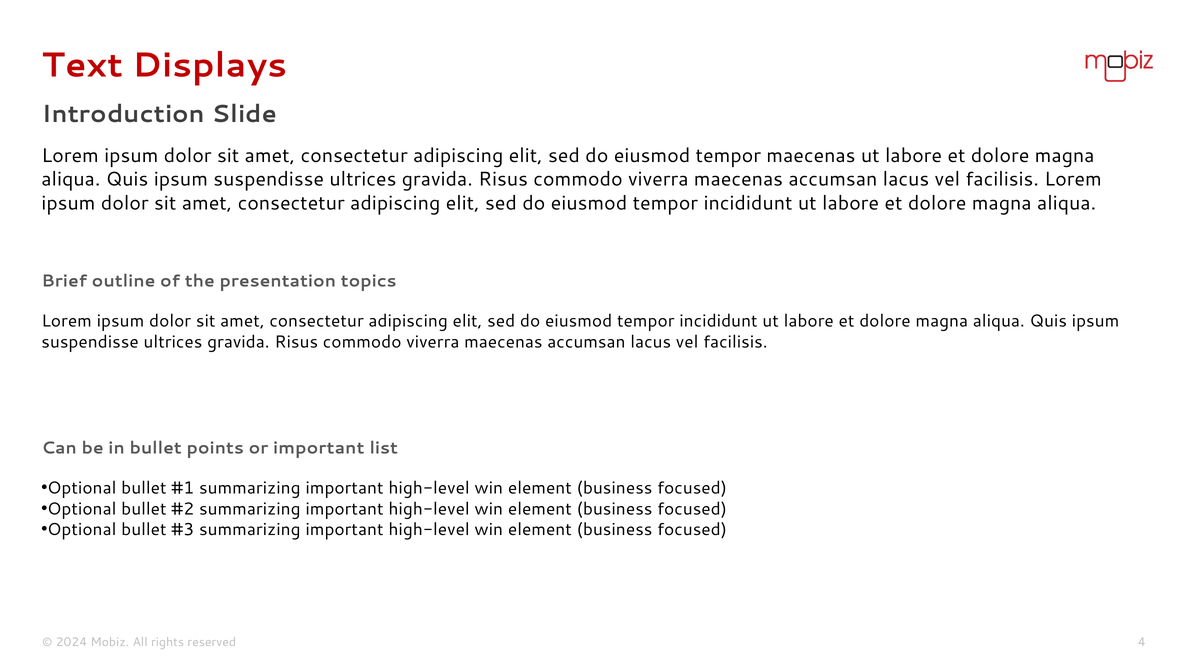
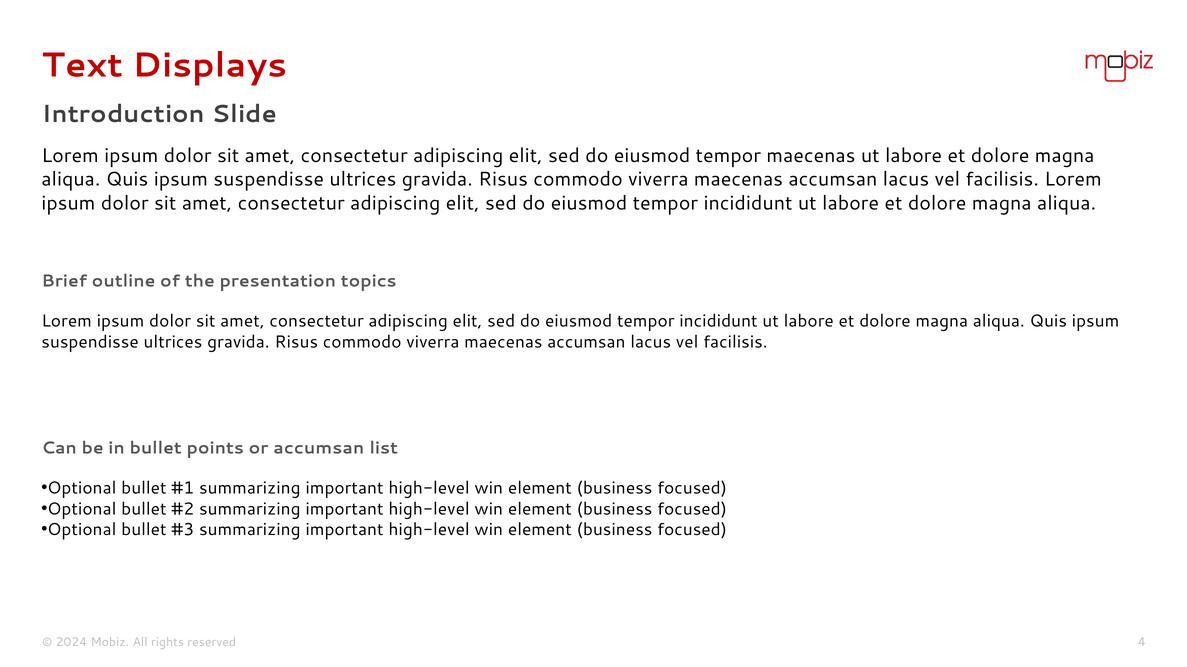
or important: important -> accumsan
